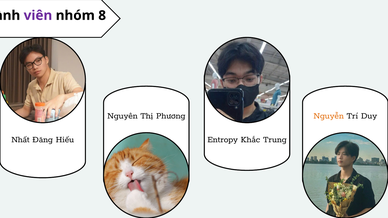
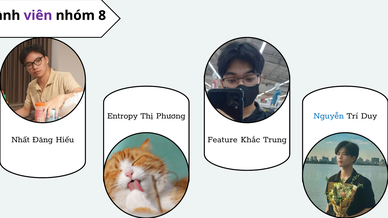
Nguyên: Nguyên -> Entropy
Nguyễn colour: orange -> blue
Entropy: Entropy -> Feature
